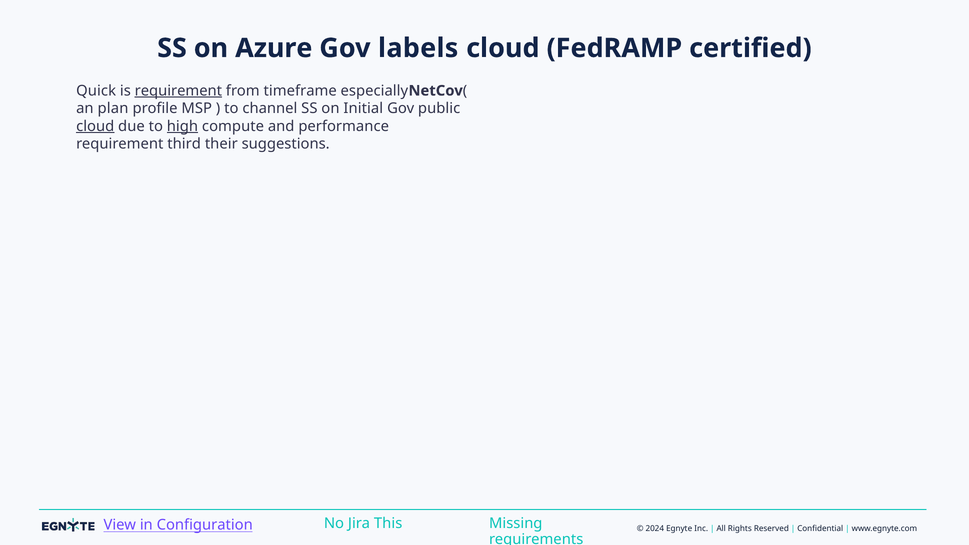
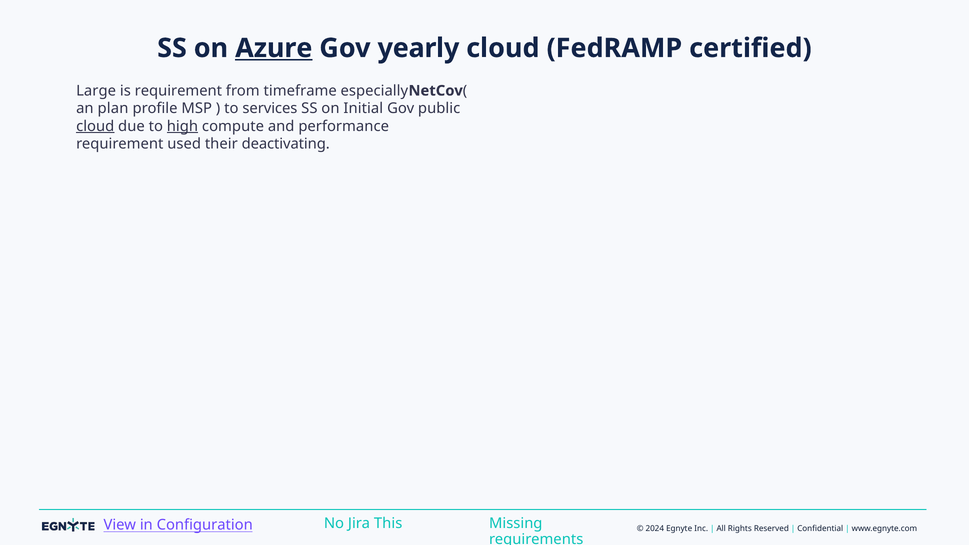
Azure underline: none -> present
labels: labels -> yearly
Quick: Quick -> Large
requirement at (178, 91) underline: present -> none
channel: channel -> services
third: third -> used
suggestions: suggestions -> deactivating
